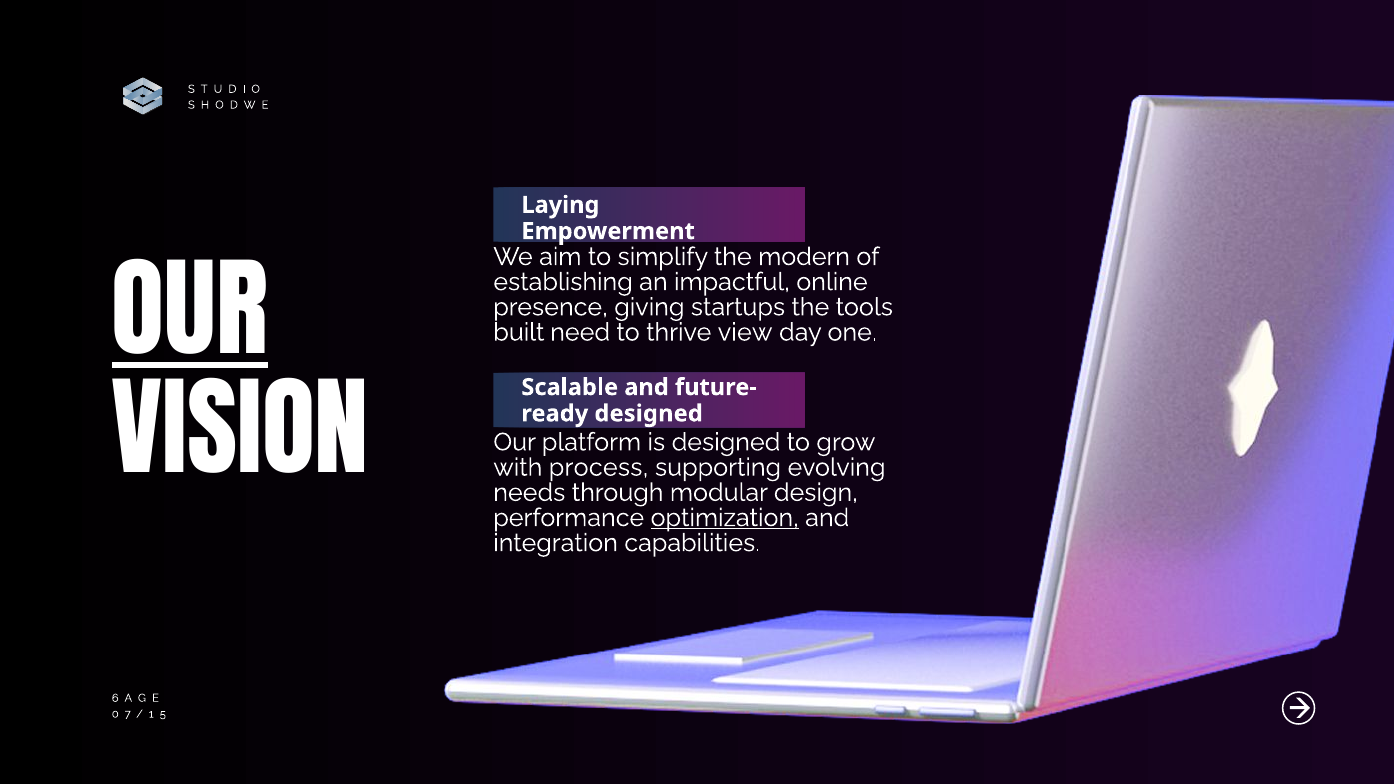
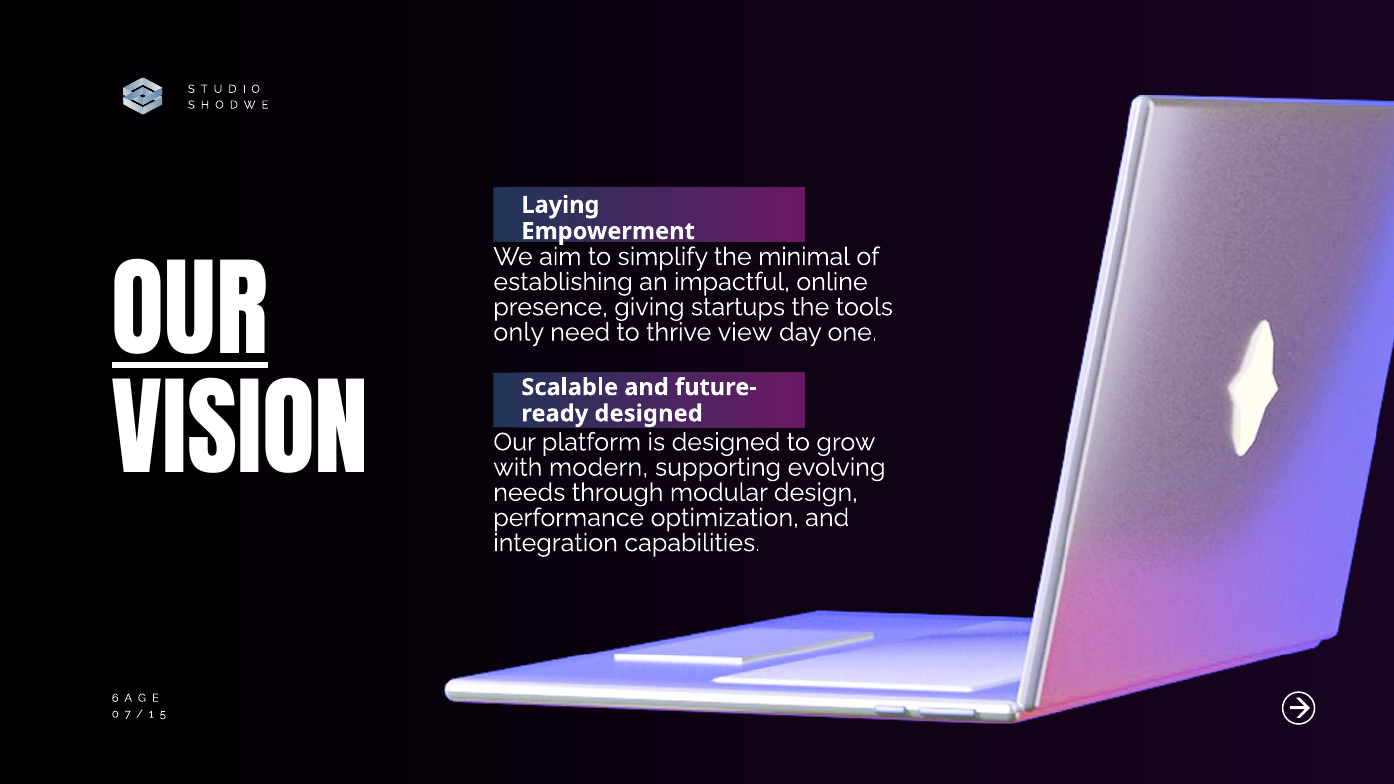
modern: modern -> minimal
built: built -> only
process: process -> modern
optimization underline: present -> none
